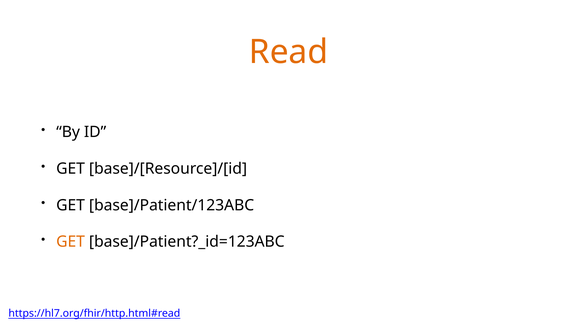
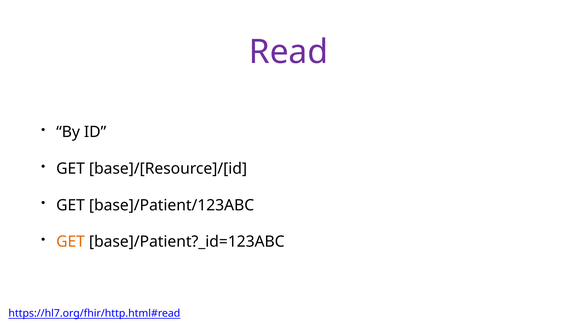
Read colour: orange -> purple
